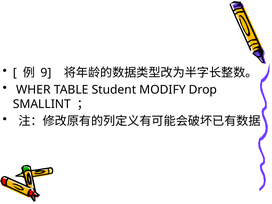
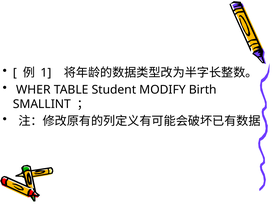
9: 9 -> 1
Drop: Drop -> Birth
